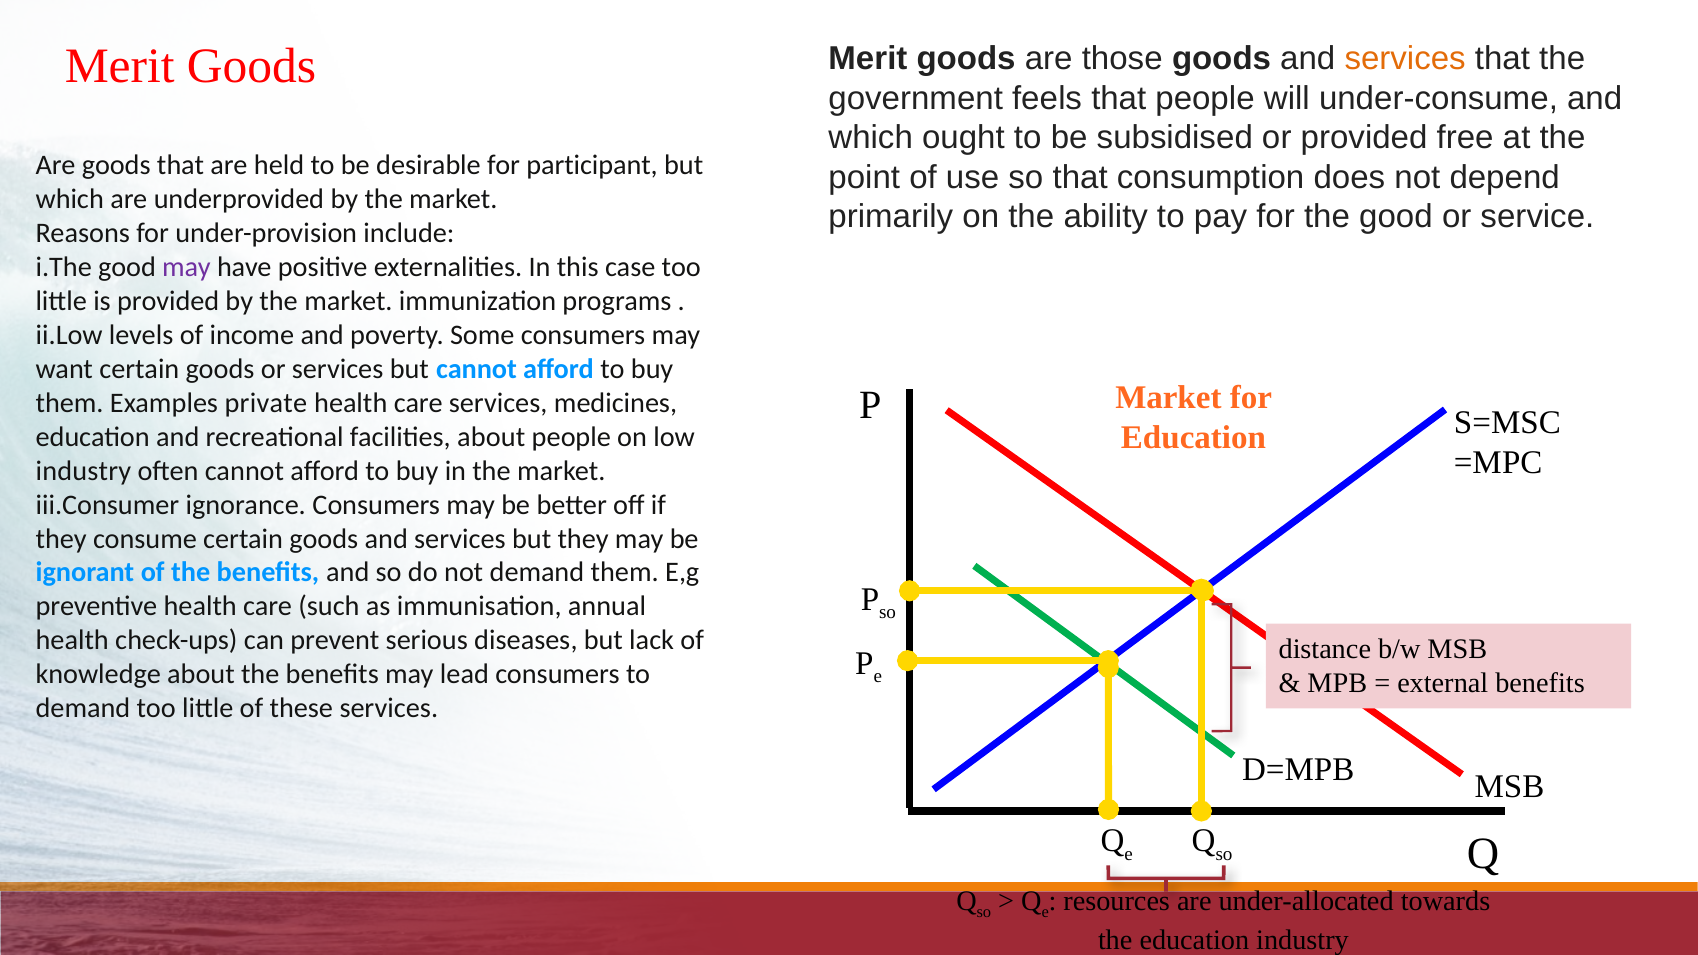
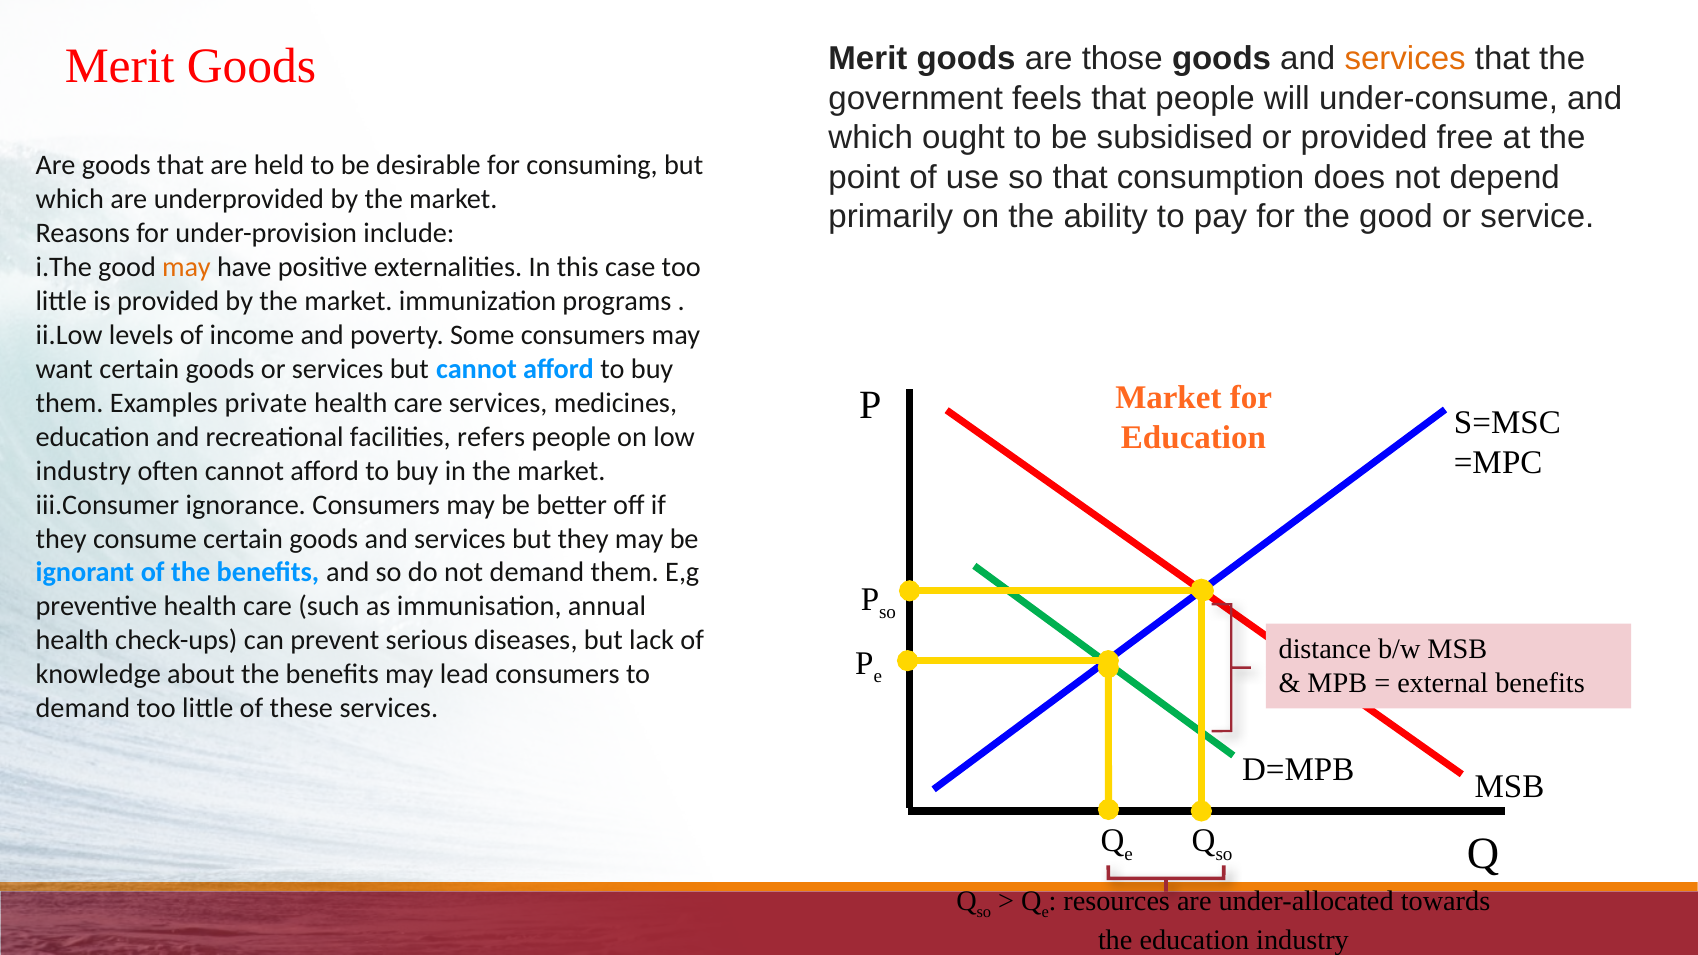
participant: participant -> consuming
may at (186, 267) colour: purple -> orange
facilities about: about -> refers
